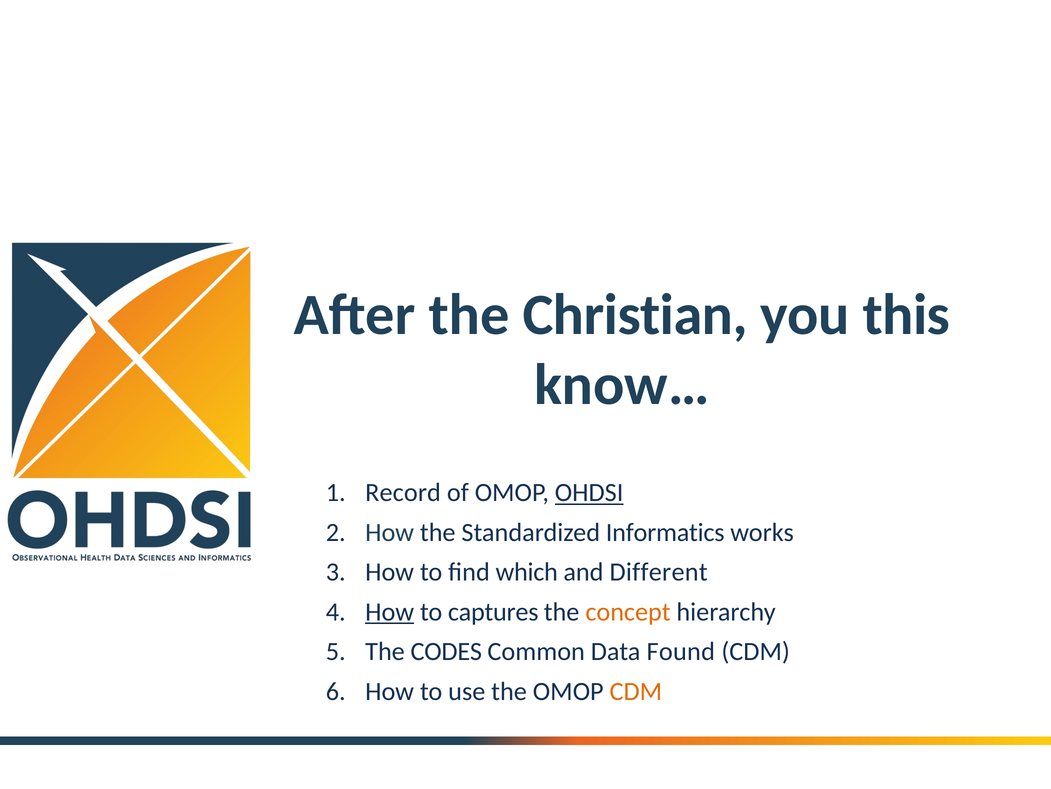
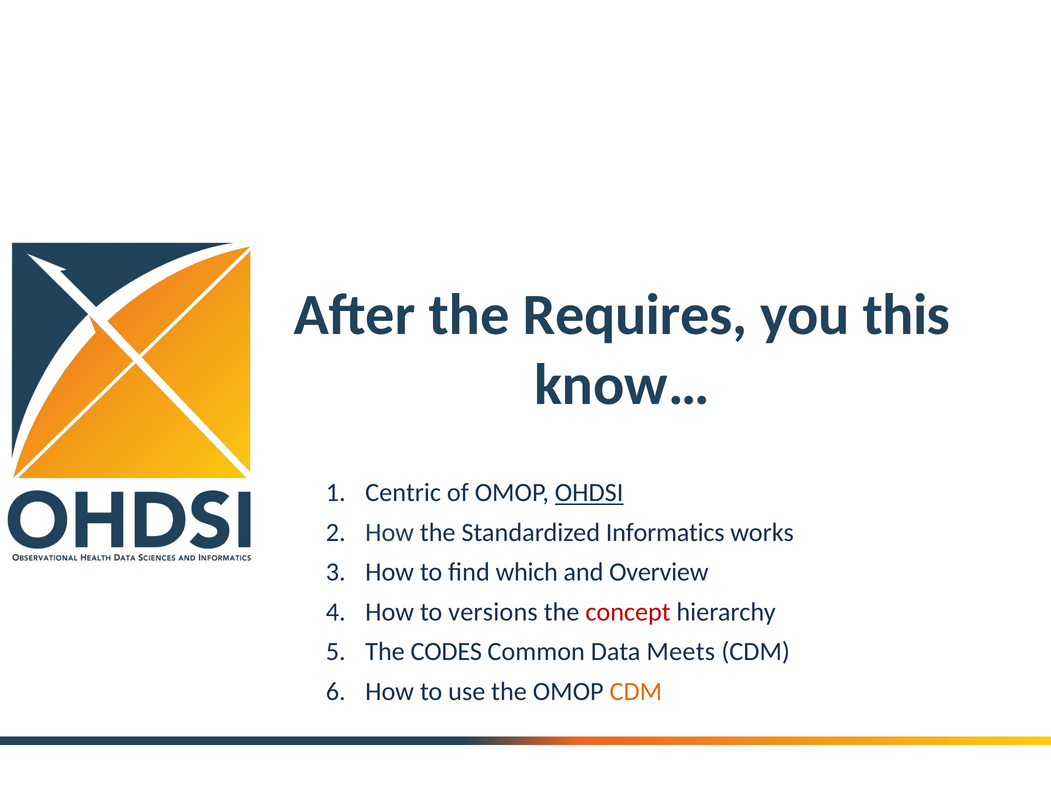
Christian: Christian -> Requires
Record: Record -> Centric
Different: Different -> Overview
How at (390, 611) underline: present -> none
captures: captures -> versions
concept colour: orange -> red
Found: Found -> Meets
